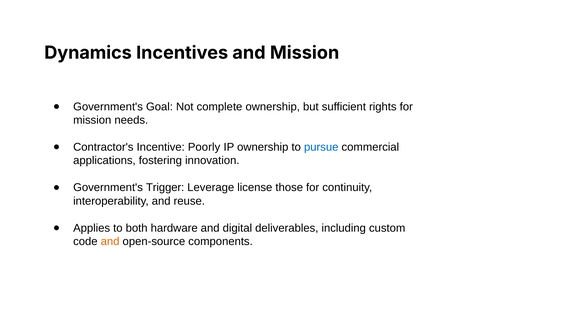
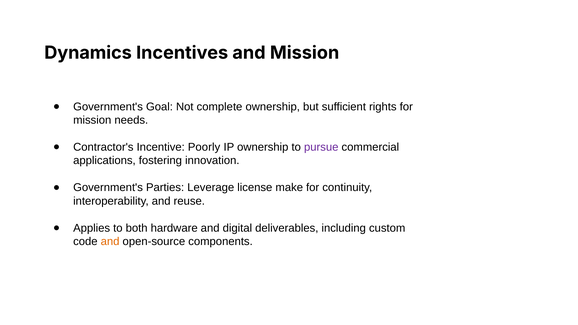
pursue colour: blue -> purple
Trigger: Trigger -> Parties
those: those -> make
